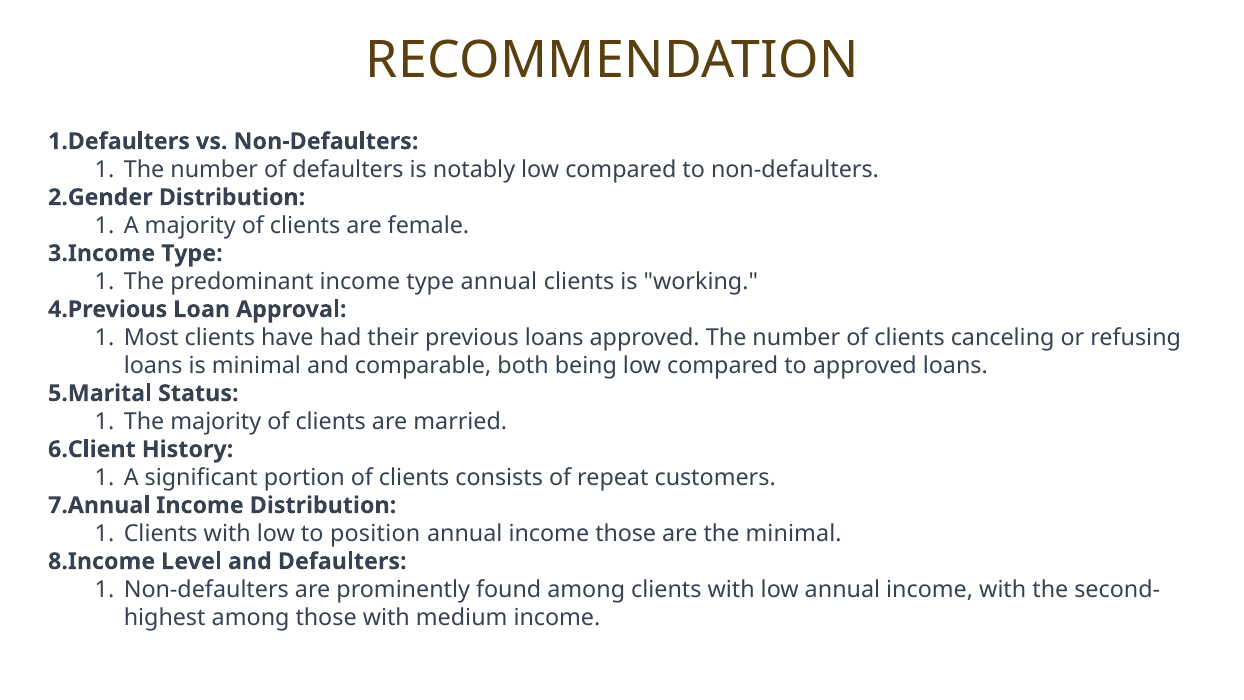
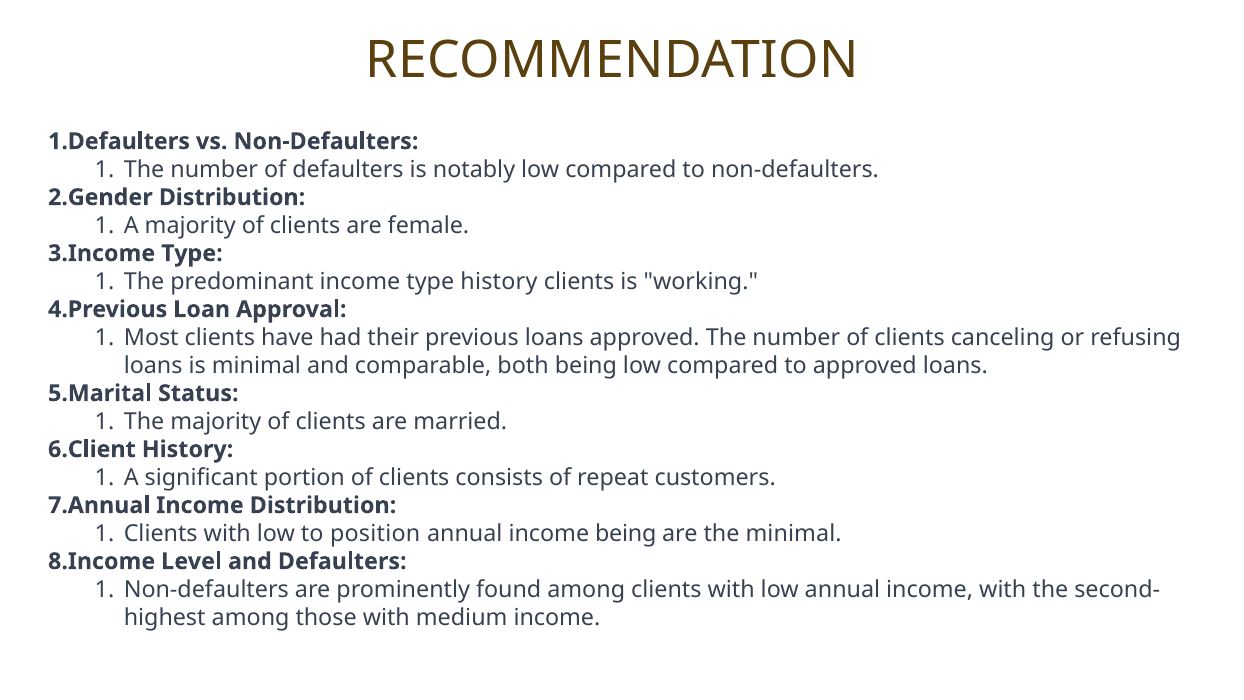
type annual: annual -> history
income those: those -> being
